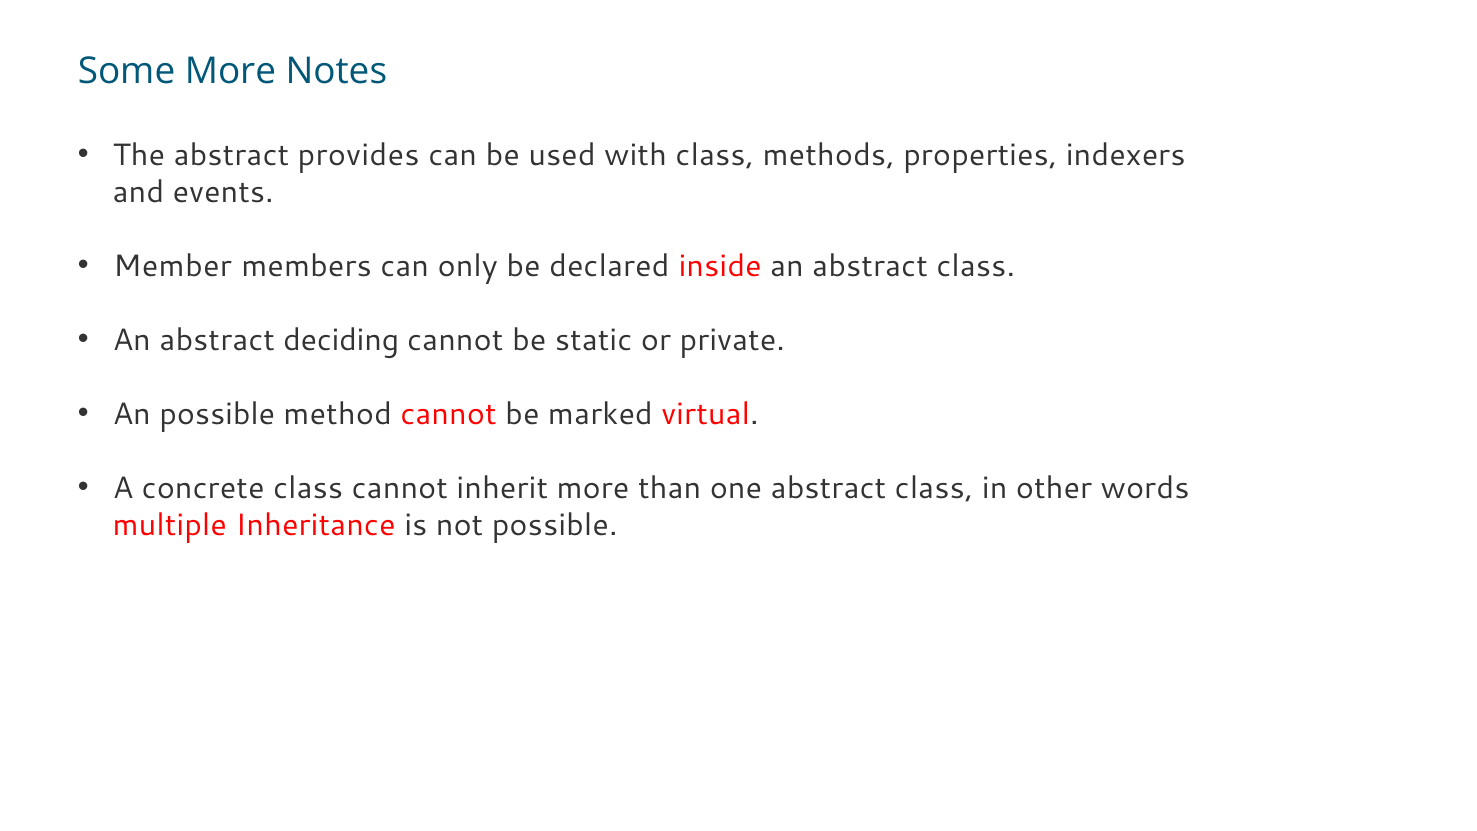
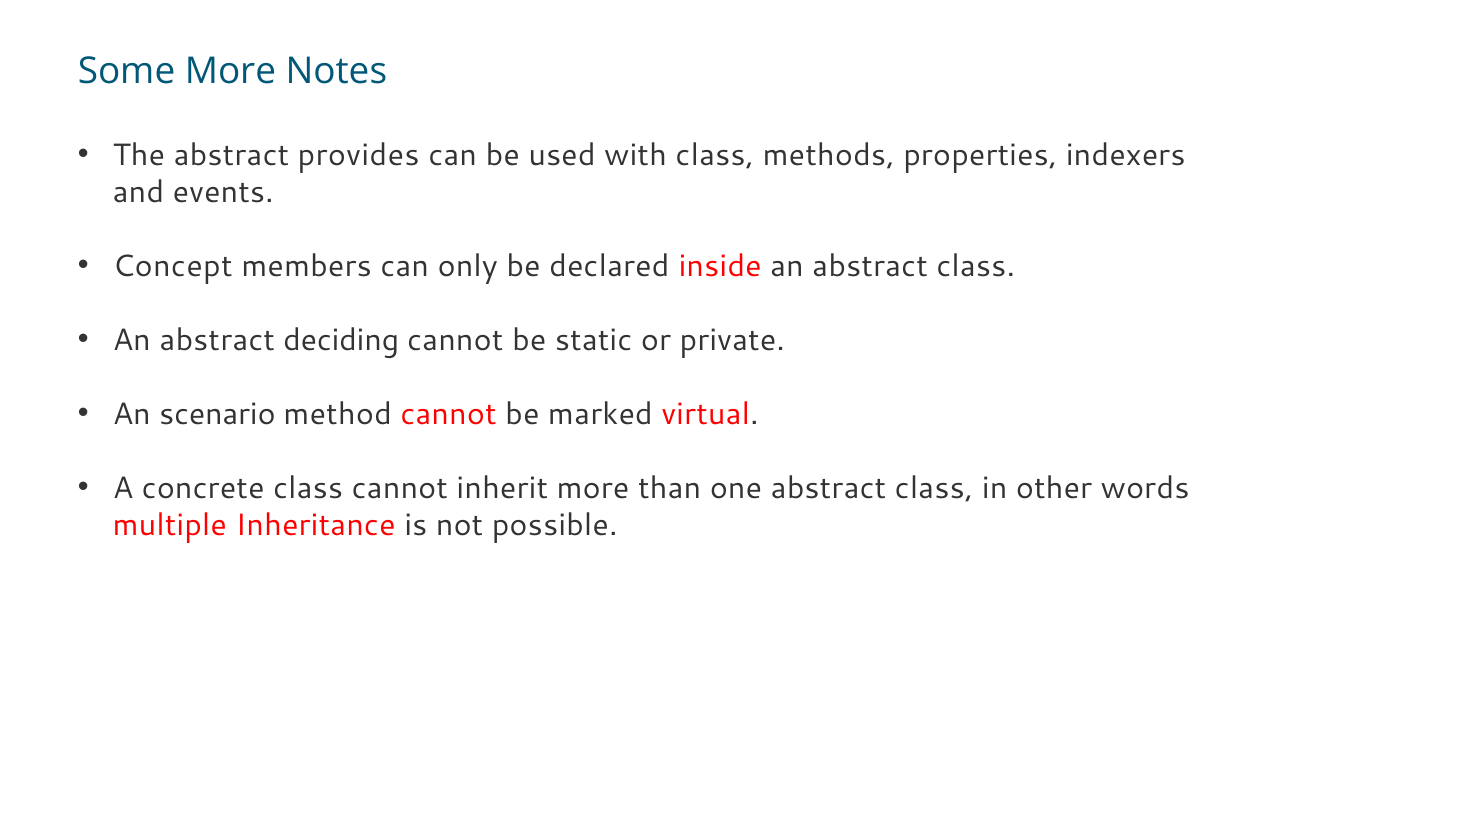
Member: Member -> Concept
An possible: possible -> scenario
